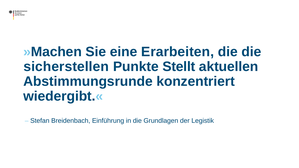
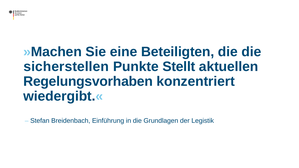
Erarbeiten: Erarbeiten -> Beteiligten
Abstimmungsrunde: Abstimmungsrunde -> Regelungsvorhaben
